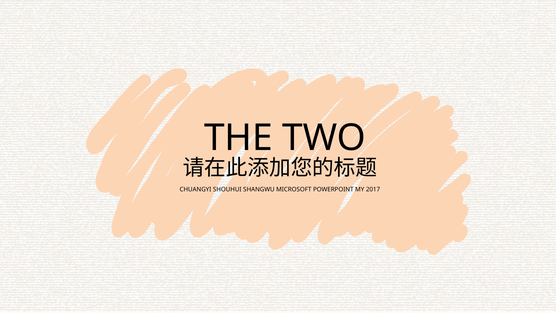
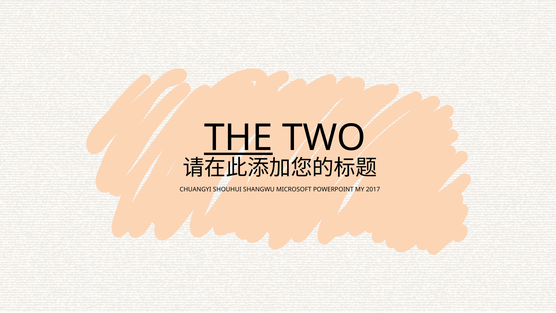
THE underline: none -> present
